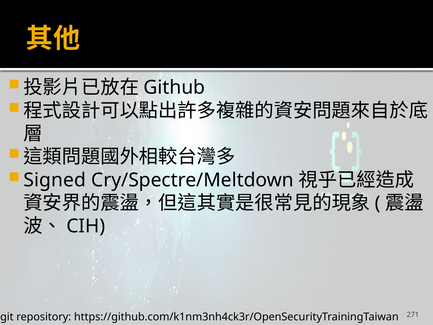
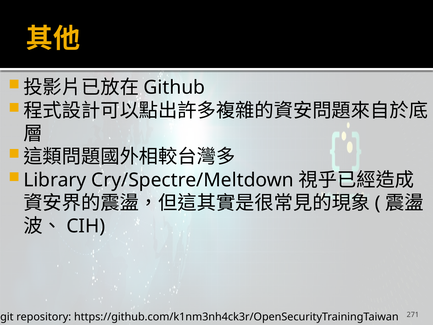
Signed: Signed -> Library
